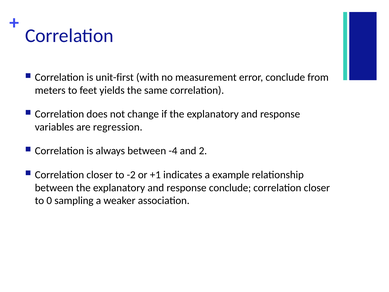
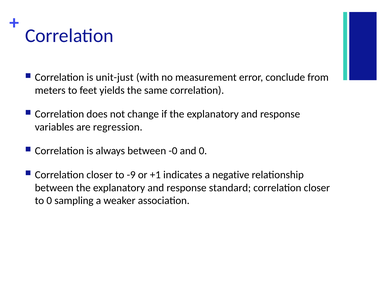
unit-first: unit-first -> unit-just
-4: -4 -> -0
and 2: 2 -> 0
-2: -2 -> -9
example: example -> negative
response conclude: conclude -> standard
